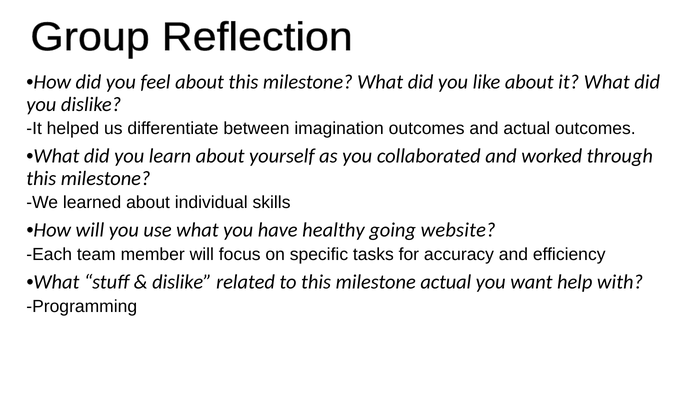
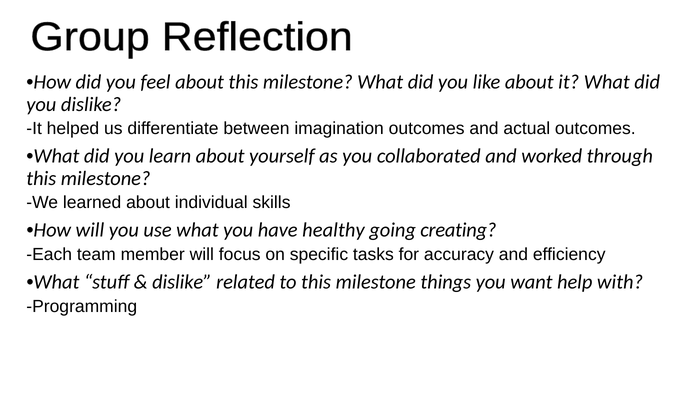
website: website -> creating
milestone actual: actual -> things
